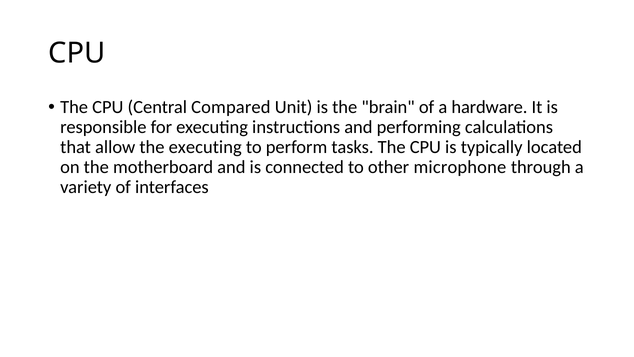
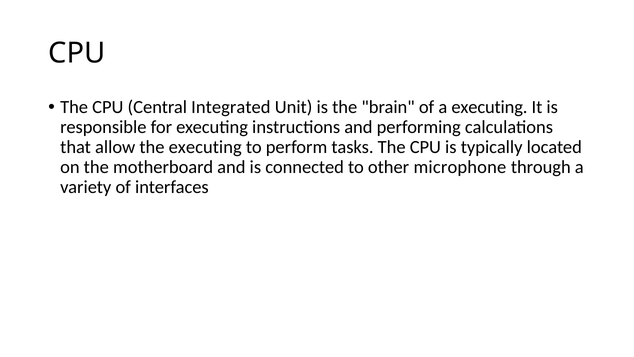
Compared: Compared -> Integrated
a hardware: hardware -> executing
